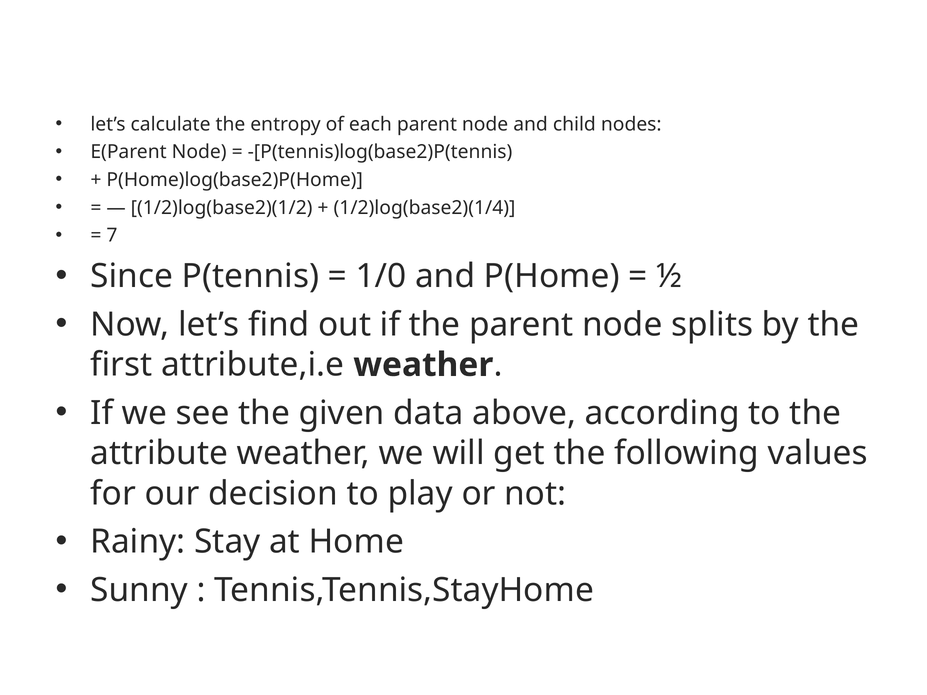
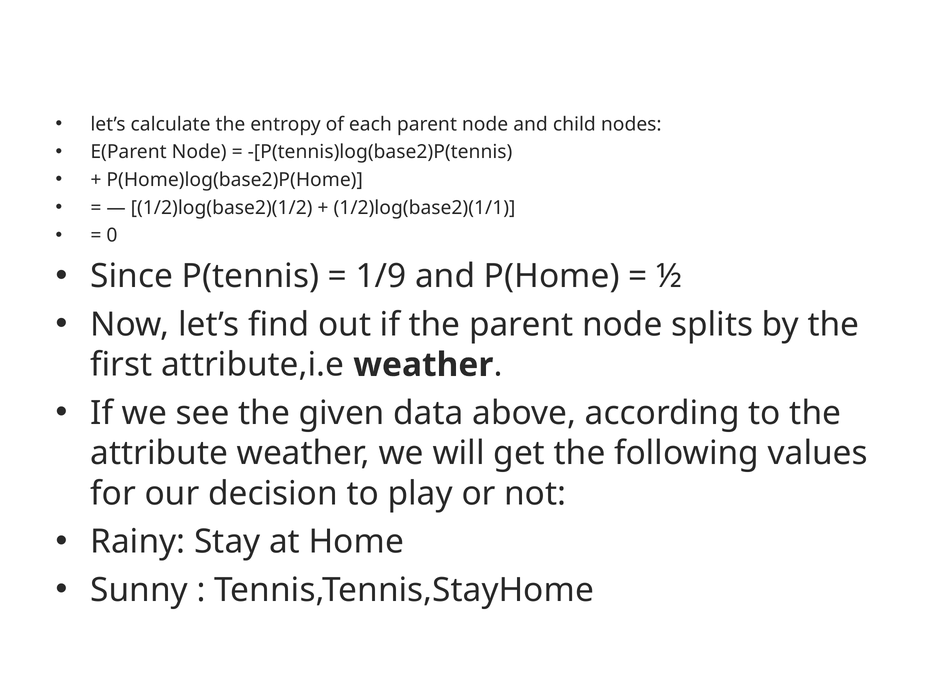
1/2)log(base2)(1/4: 1/2)log(base2)(1/4 -> 1/2)log(base2)(1/1
7: 7 -> 0
1/0: 1/0 -> 1/9
